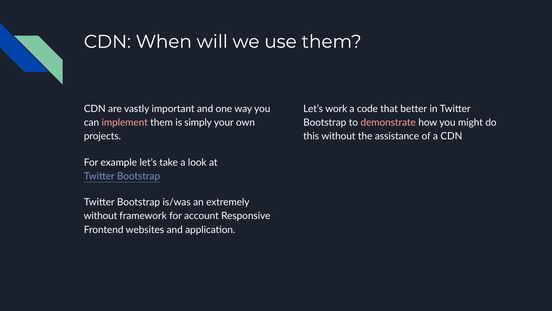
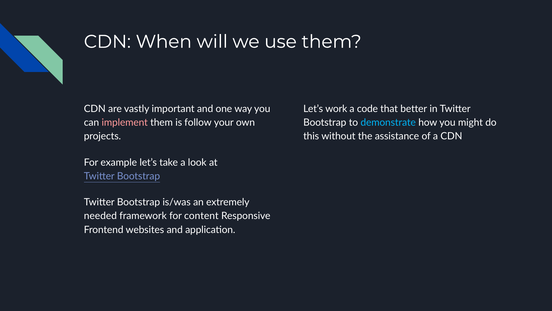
simply: simply -> follow
demonstrate colour: pink -> light blue
without at (100, 216): without -> needed
account: account -> content
